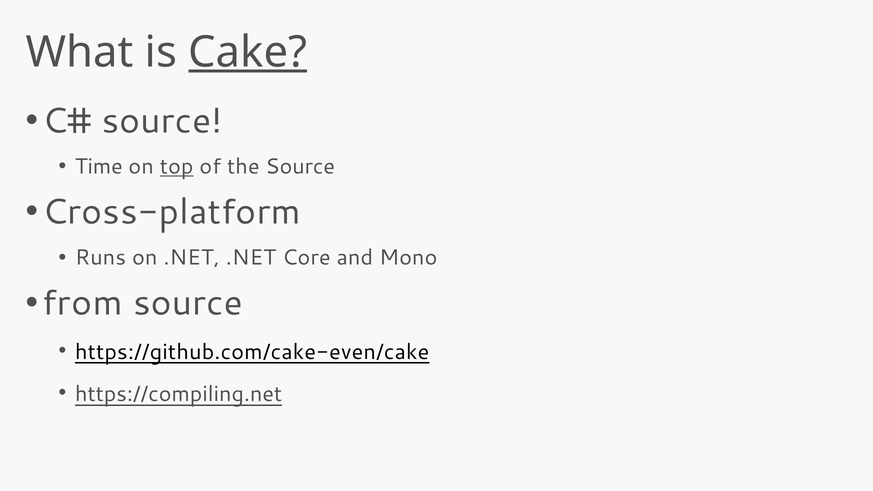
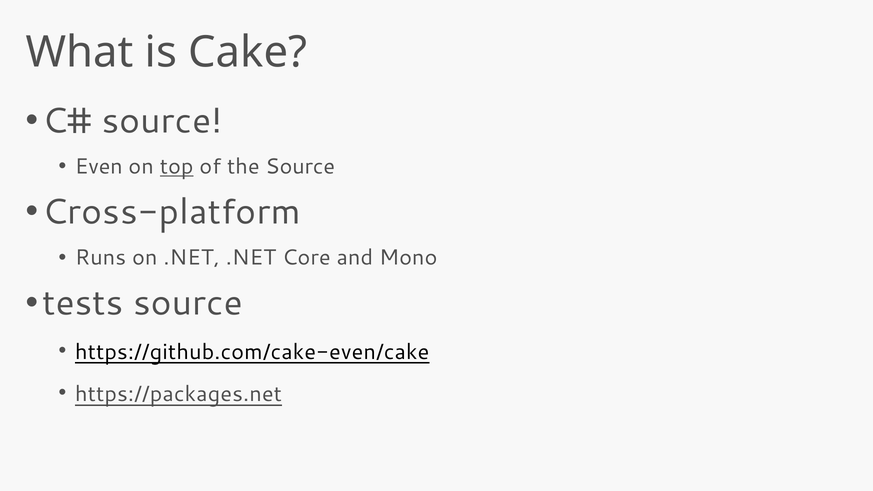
Cake underline: present -> none
Time: Time -> Even
from: from -> tests
https://compiling.net: https://compiling.net -> https://packages.net
